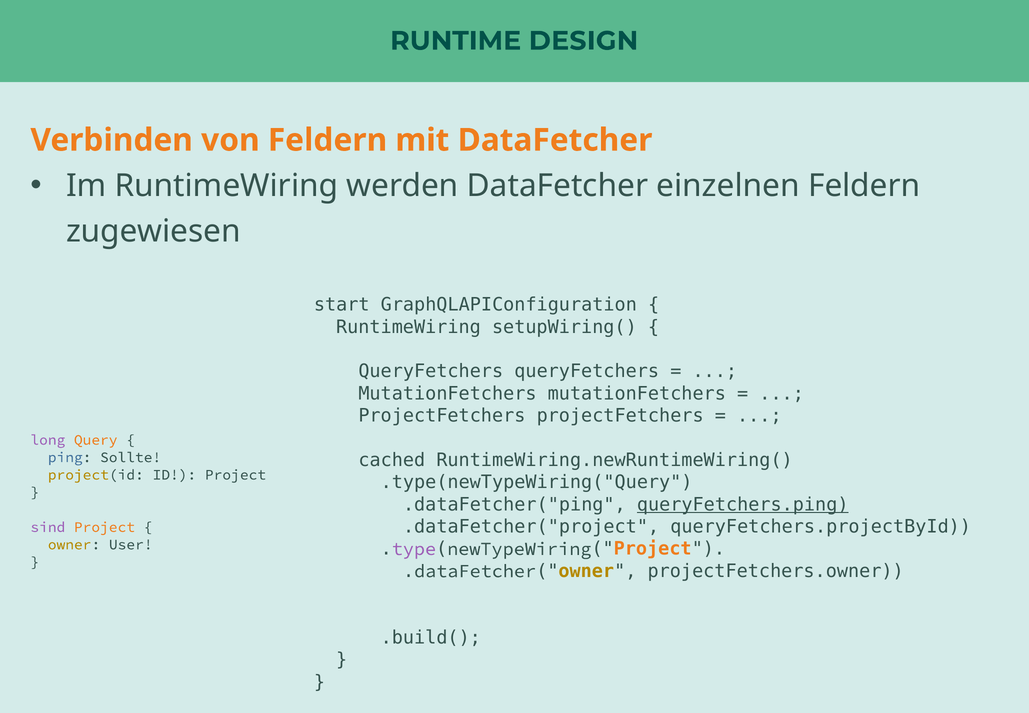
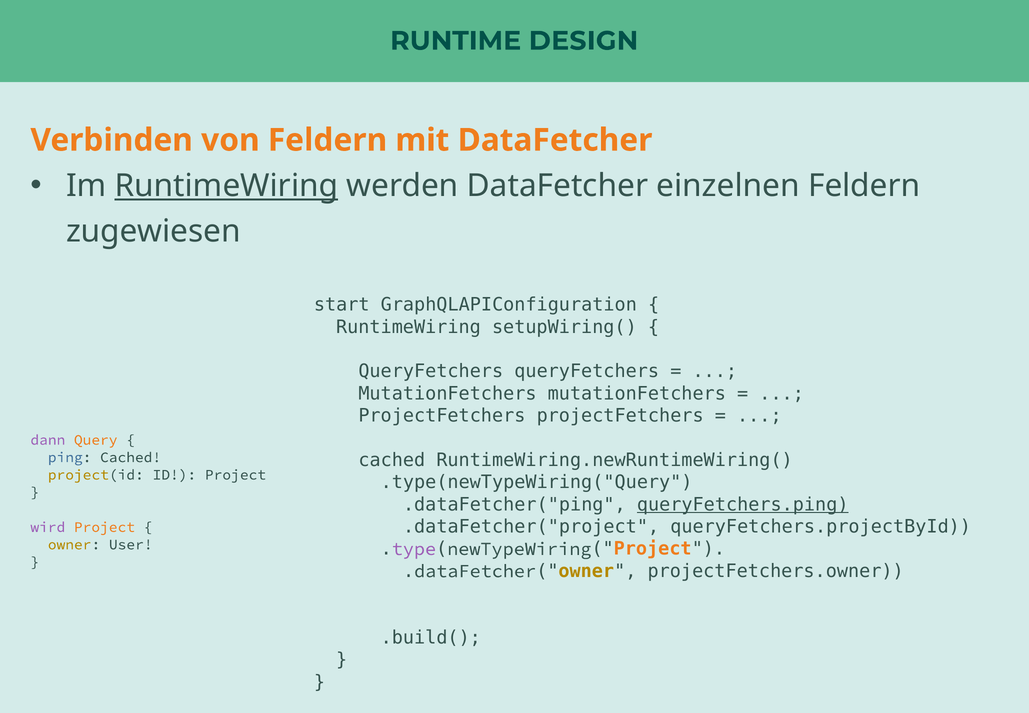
RuntimeWiring at (226, 186) underline: none -> present
long: long -> dann
ping Sollte: Sollte -> Cached
sind: sind -> wird
